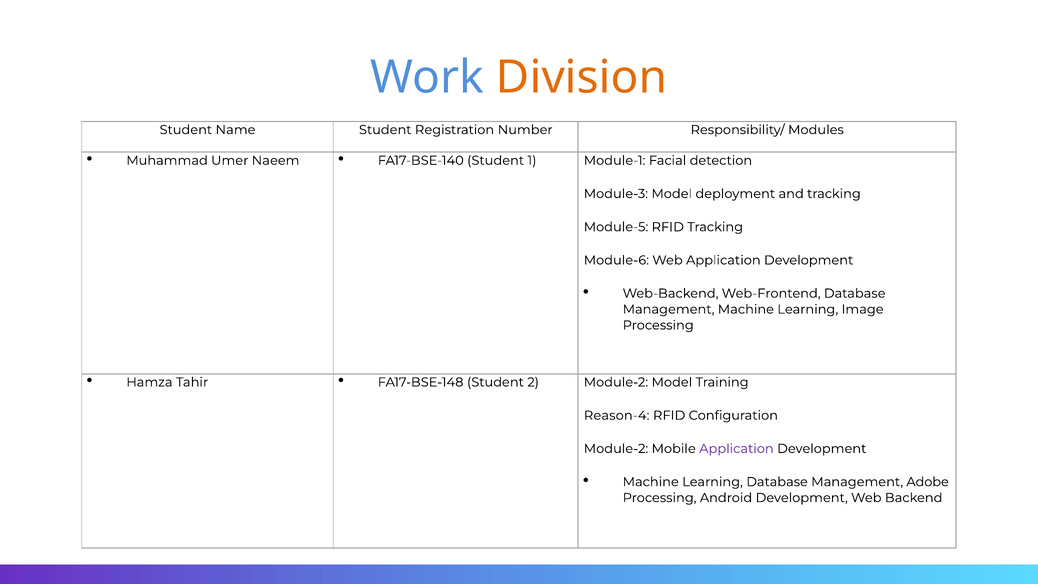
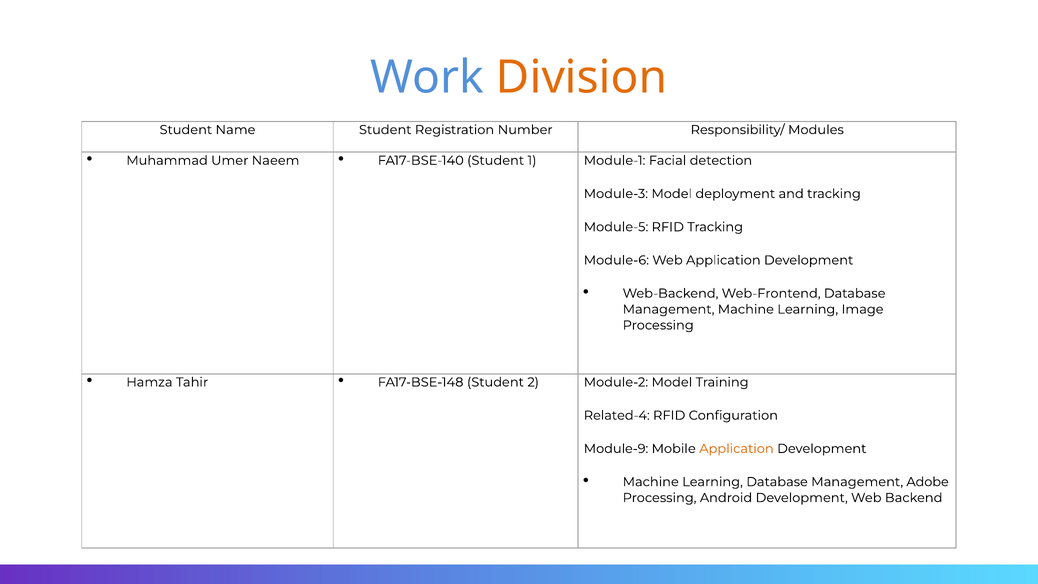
Reason-4: Reason-4 -> Related-4
Module-2 at (616, 449): Module-2 -> Module-9
Application at (736, 449) colour: purple -> orange
